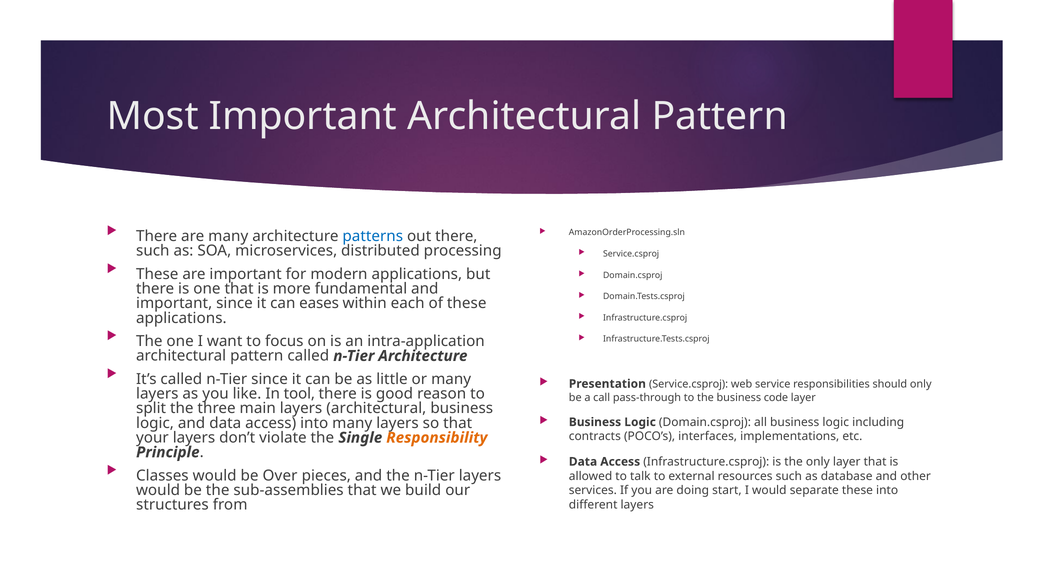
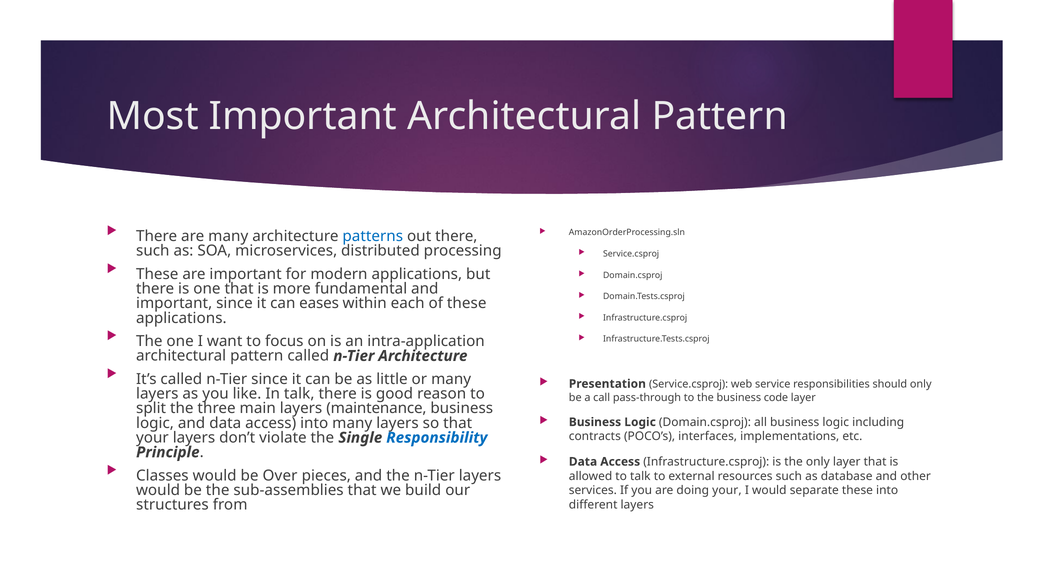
In tool: tool -> talk
layers architectural: architectural -> maintenance
Responsibility colour: orange -> blue
doing start: start -> your
